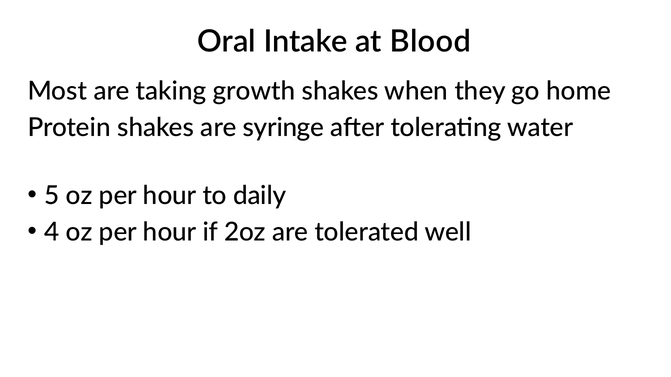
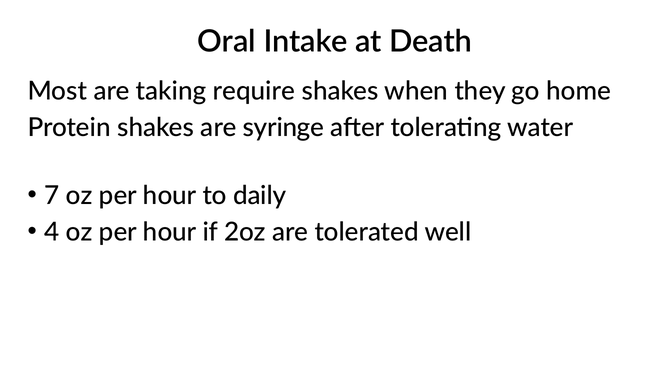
Blood: Blood -> Death
growth: growth -> require
5: 5 -> 7
